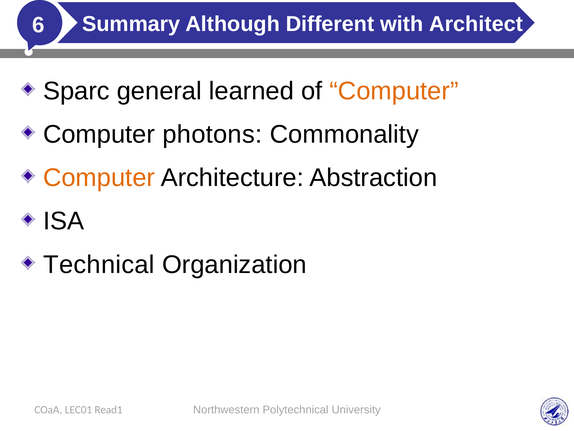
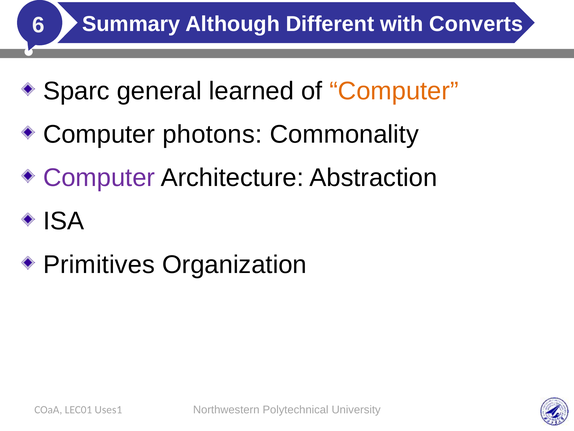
Architect: Architect -> Converts
Computer at (99, 178) colour: orange -> purple
Technical: Technical -> Primitives
Read1: Read1 -> Uses1
